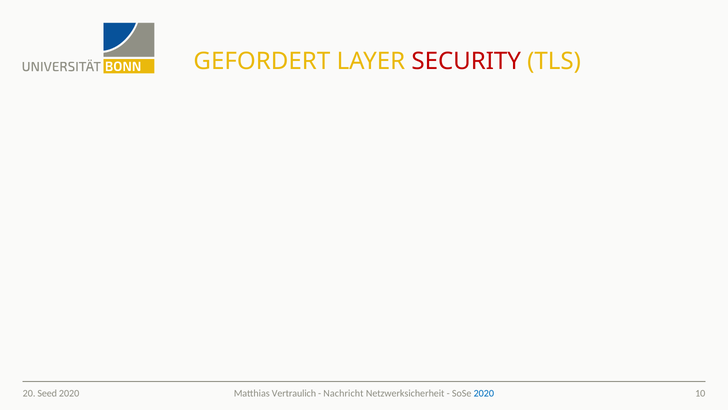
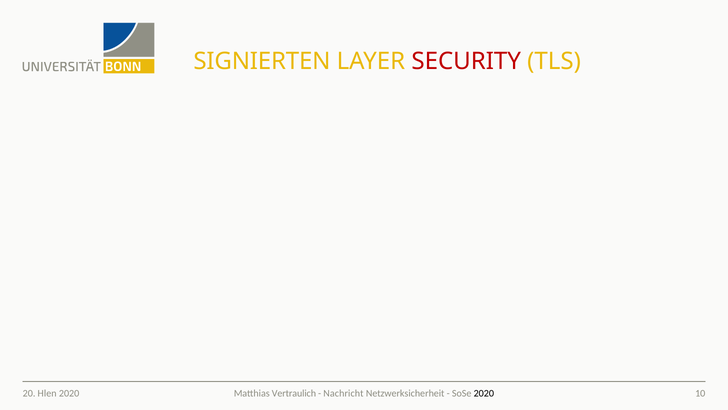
GEFORDERT: GEFORDERT -> SIGNIERTEN
2020 at (484, 393) colour: blue -> black
Seed: Seed -> Hlen
